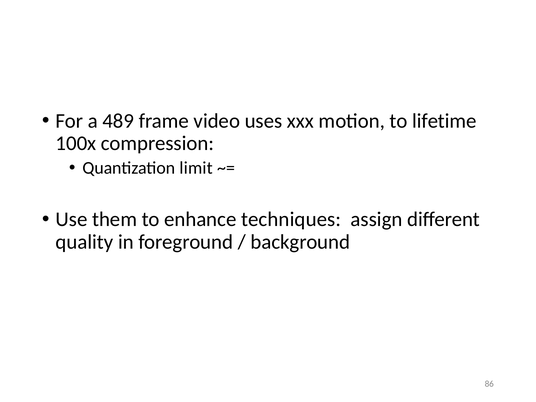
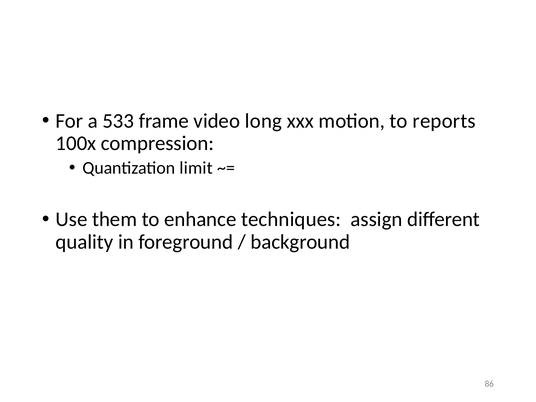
489: 489 -> 533
uses: uses -> long
lifetime: lifetime -> reports
